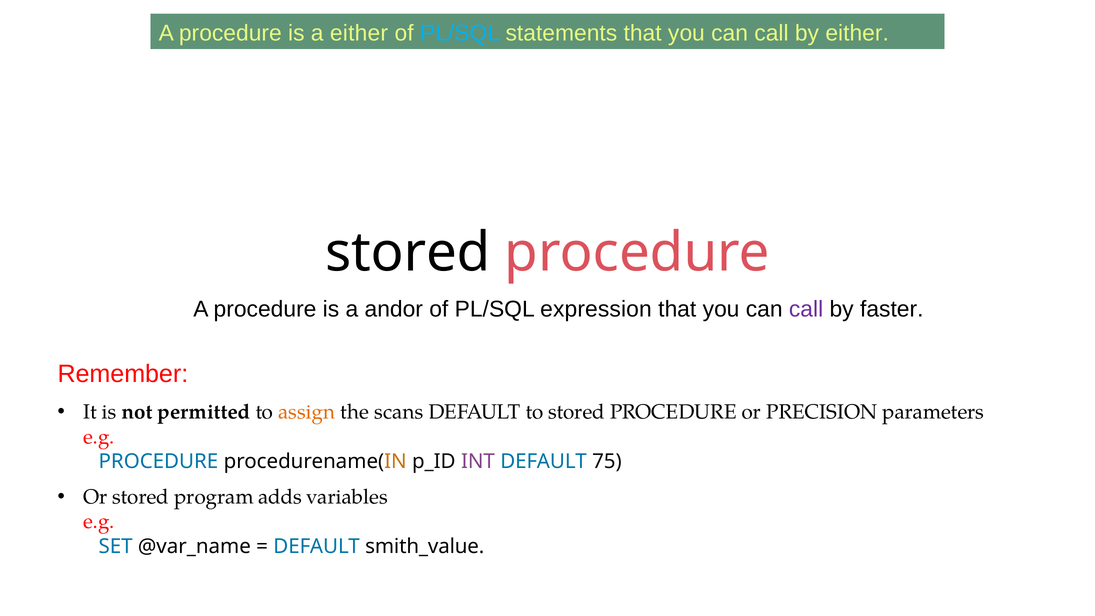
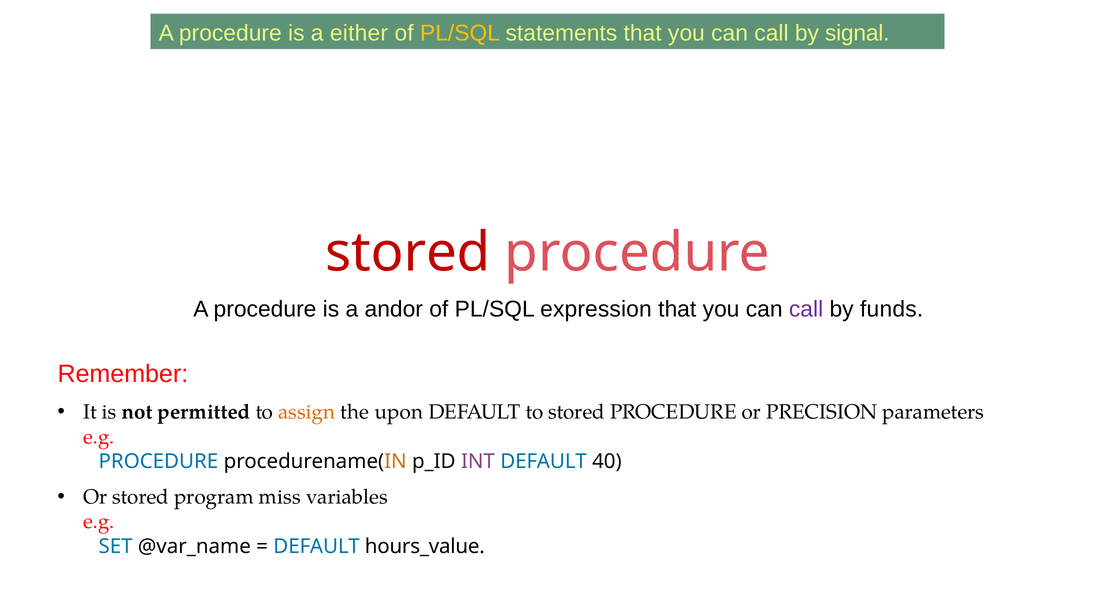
PL/SQL at (460, 33) colour: light blue -> yellow
by either: either -> signal
stored at (408, 253) colour: black -> red
faster: faster -> funds
scans: scans -> upon
75: 75 -> 40
adds: adds -> miss
smith_value: smith_value -> hours_value
